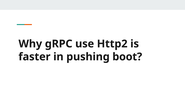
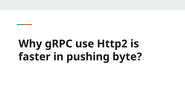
boot: boot -> byte
